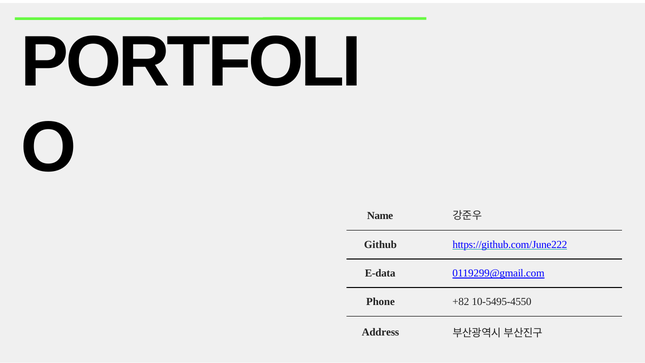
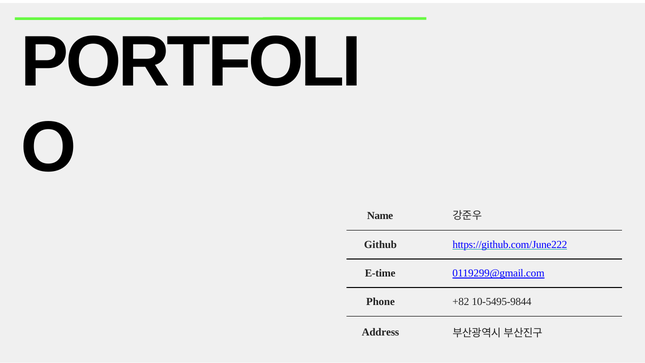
E-data: E-data -> E-time
10-5495-4550: 10-5495-4550 -> 10-5495-9844
